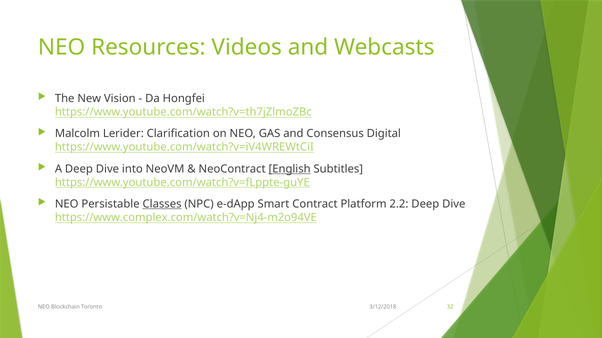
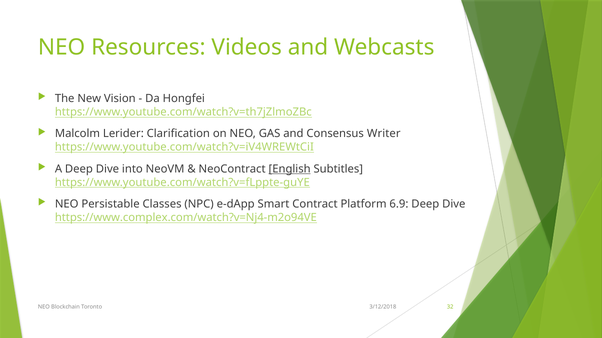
Digital: Digital -> Writer
Classes underline: present -> none
2.2: 2.2 -> 6.9
